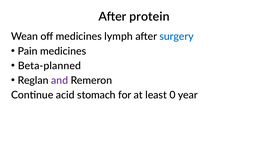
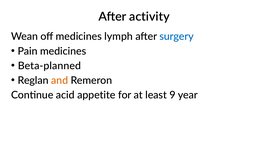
protein: protein -> activity
and colour: purple -> orange
stomach: stomach -> appetite
0: 0 -> 9
